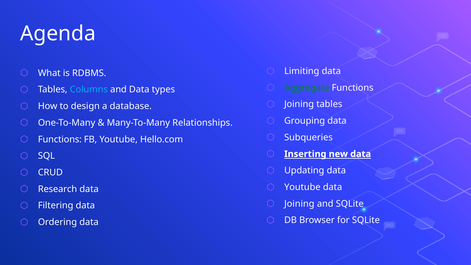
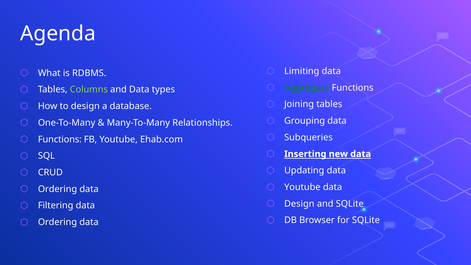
Columns colour: light blue -> light green
Hello.com: Hello.com -> Ehab.com
Research at (58, 189): Research -> Ordering
Joining at (299, 204): Joining -> Design
